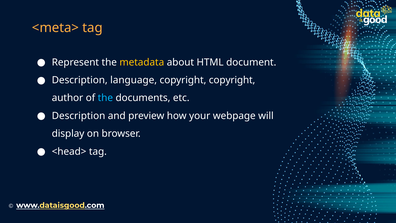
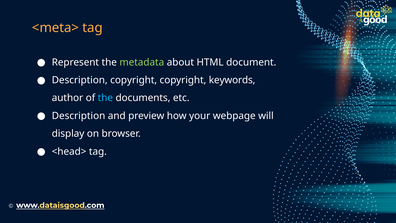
metadata colour: yellow -> light green
Description language: language -> copyright
copyright copyright: copyright -> keywords
